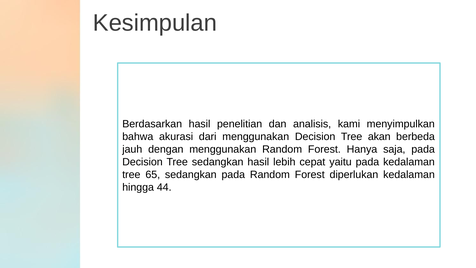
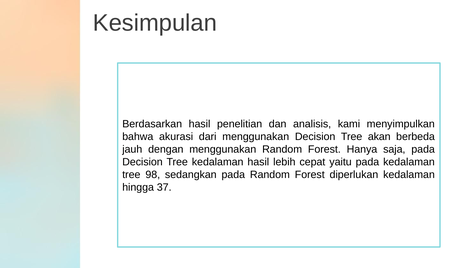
Tree sedangkan: sedangkan -> kedalaman
65: 65 -> 98
44: 44 -> 37
